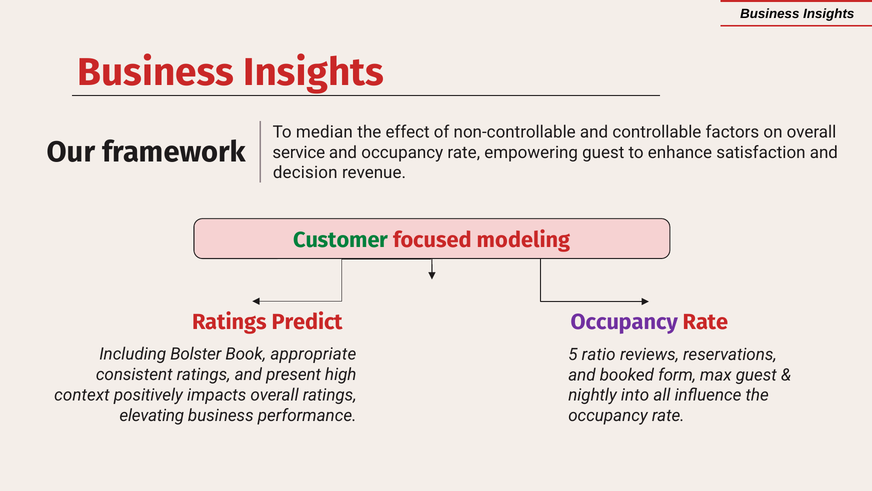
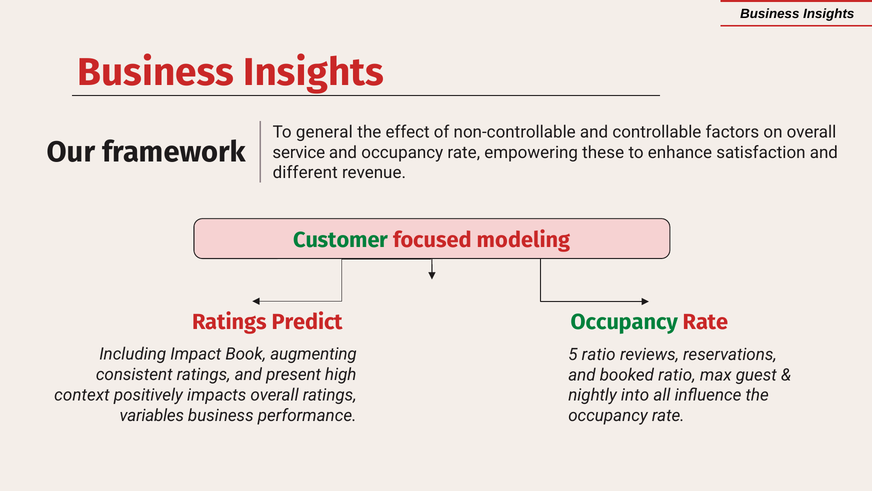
median: median -> general
empowering guest: guest -> these
decision: decision -> different
Occupancy at (624, 322) colour: purple -> green
Bolster: Bolster -> Impact
appropriate: appropriate -> augmenting
booked form: form -> ratio
elevating: elevating -> variables
